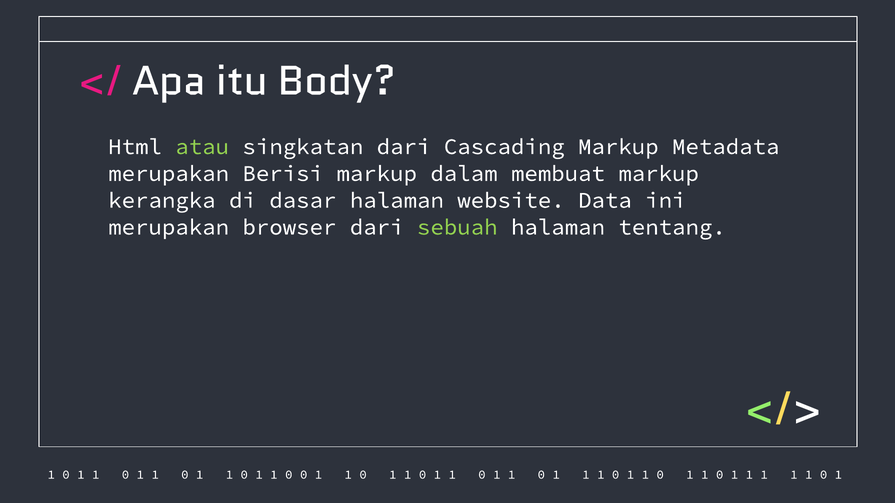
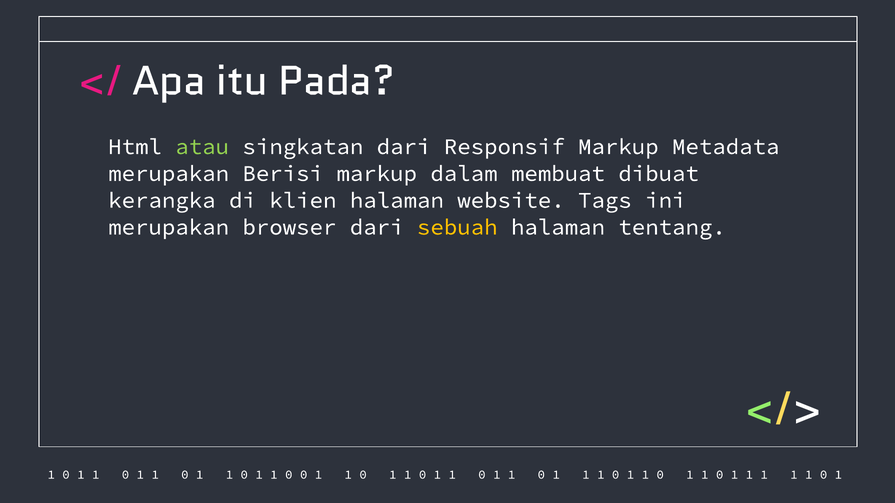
Body: Body -> Pada
Cascading: Cascading -> Responsif
membuat markup: markup -> dibuat
dasar: dasar -> klien
Data: Data -> Tags
sebuah colour: light green -> yellow
